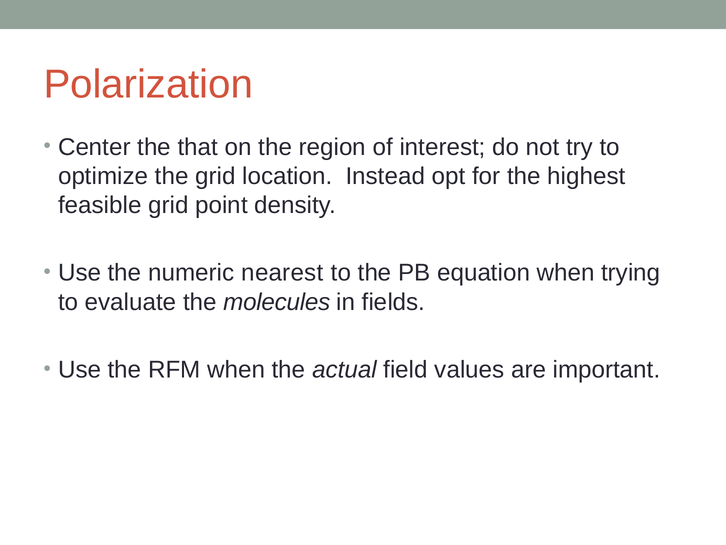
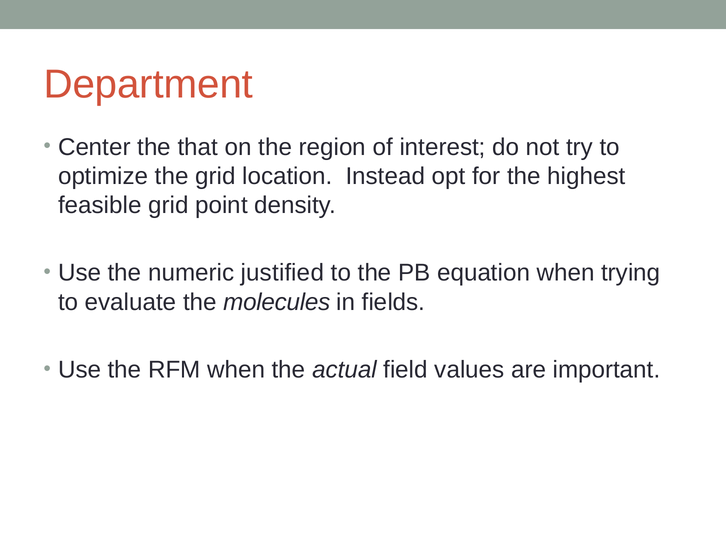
Polarization: Polarization -> Department
nearest: nearest -> justified
